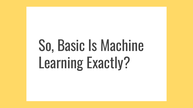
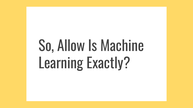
Basic: Basic -> Allow
